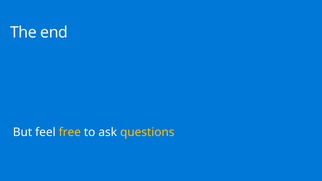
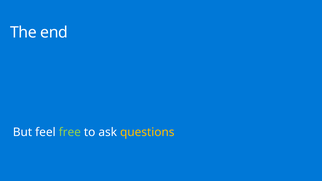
free colour: yellow -> light green
